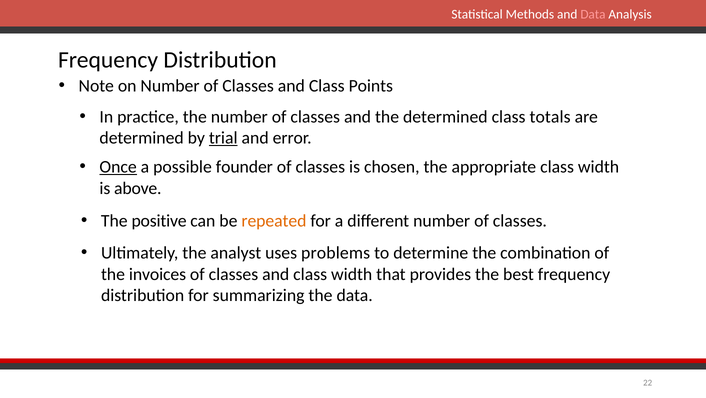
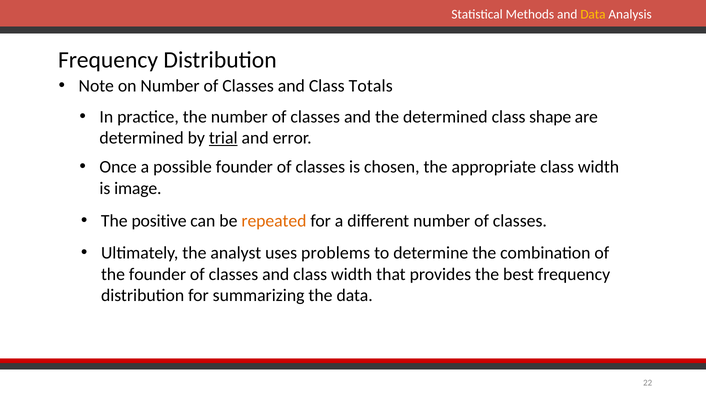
Data at (593, 14) colour: pink -> yellow
Points: Points -> Totals
totals: totals -> shape
Once underline: present -> none
above: above -> image
the invoices: invoices -> founder
